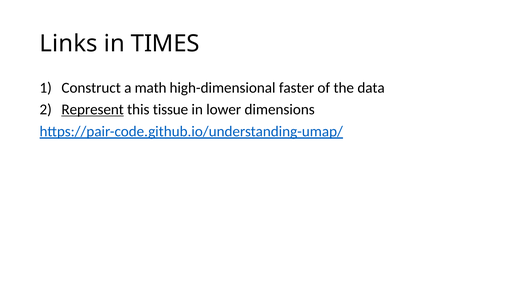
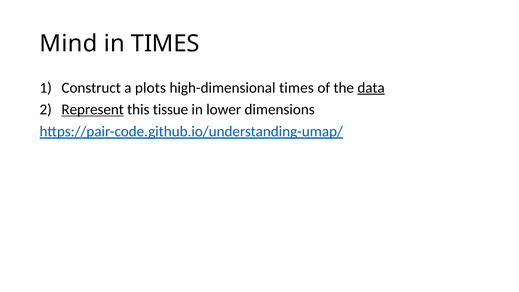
Links: Links -> Mind
math: math -> plots
high-dimensional faster: faster -> times
data underline: none -> present
